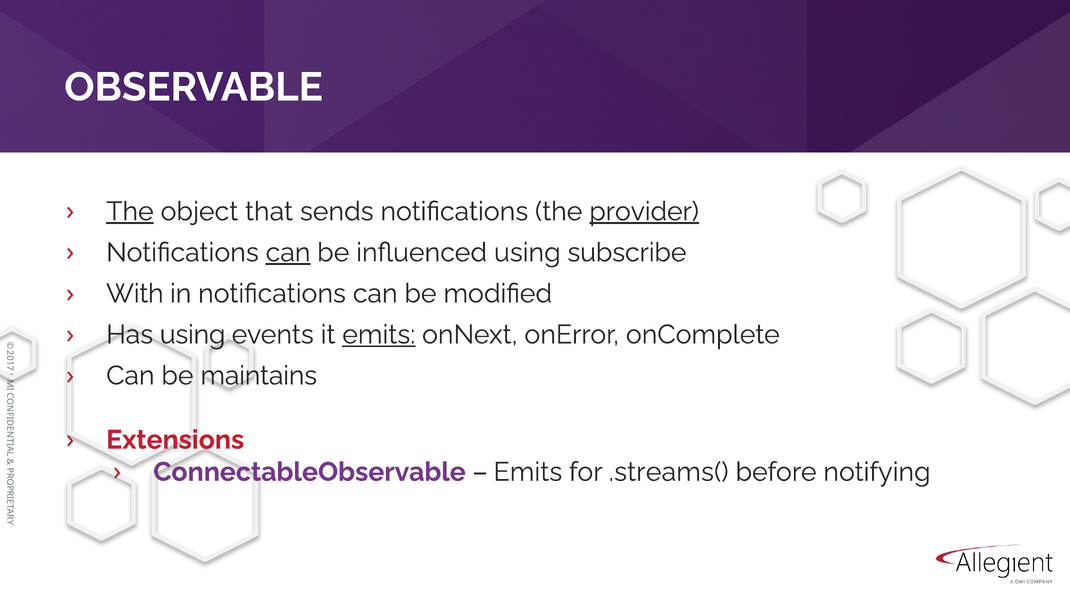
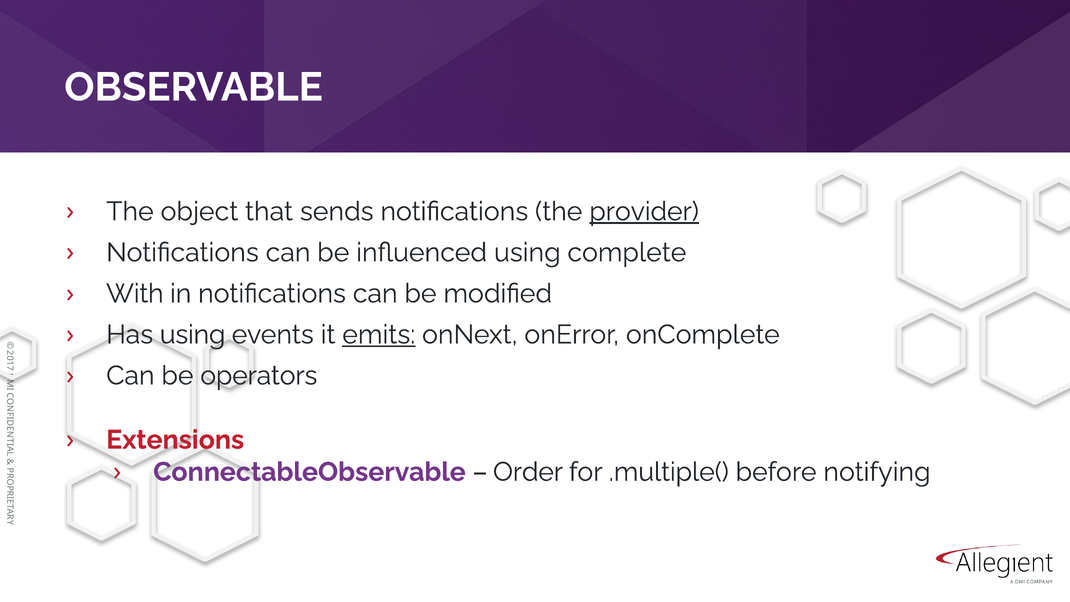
The at (130, 211) underline: present -> none
can at (288, 252) underline: present -> none
subscribe: subscribe -> complete
maintains: maintains -> operators
Emits at (528, 472): Emits -> Order
.streams(: .streams( -> .multiple(
